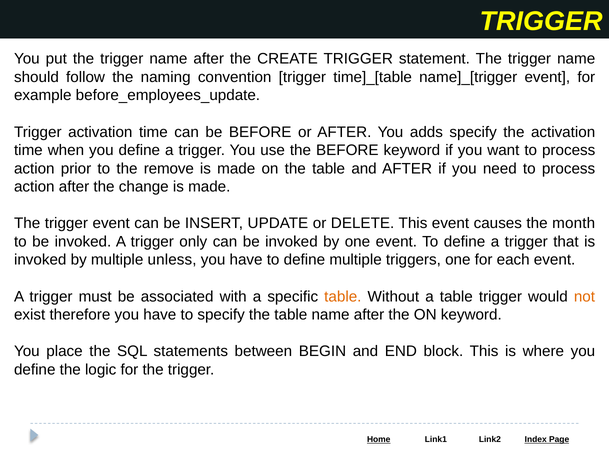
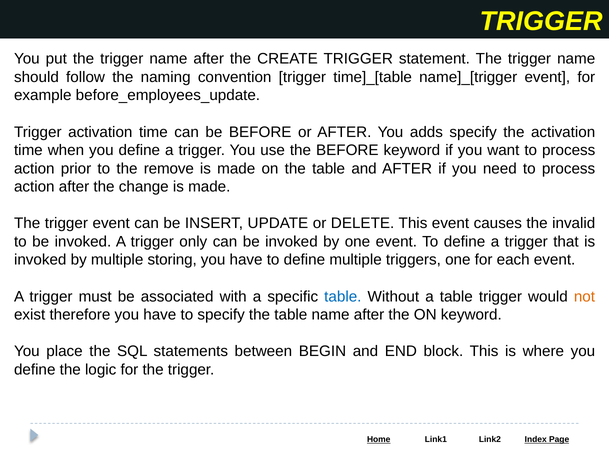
month: month -> invalid
unless: unless -> storing
table at (343, 296) colour: orange -> blue
